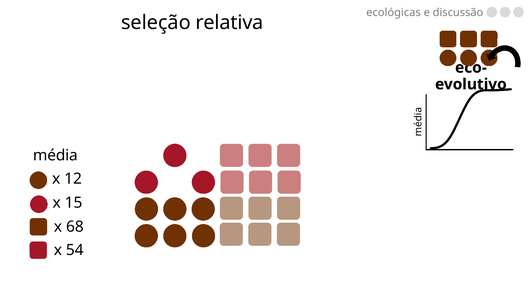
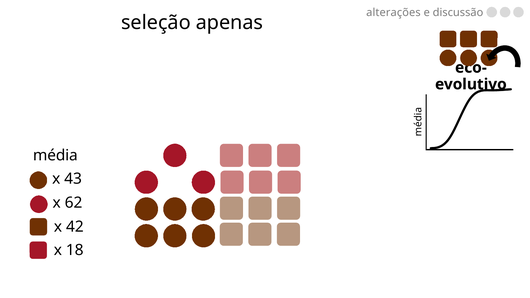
ecológicas: ecológicas -> alterações
relativa: relativa -> apenas
12: 12 -> 43
15: 15 -> 62
68: 68 -> 42
54: 54 -> 18
